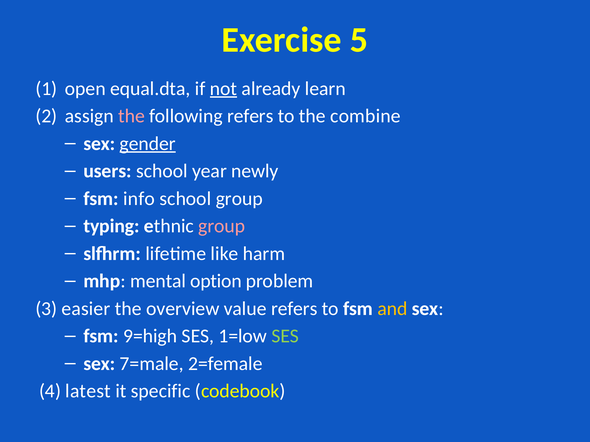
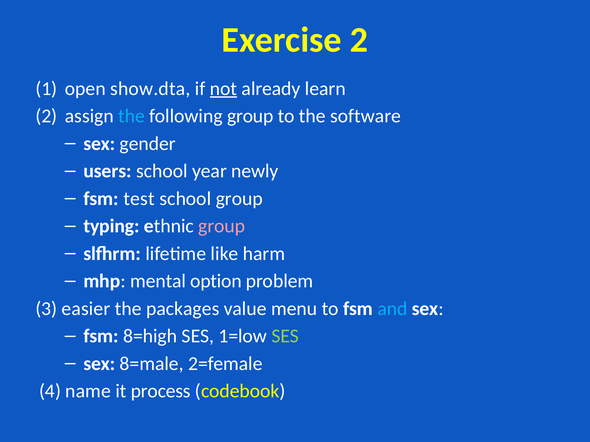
Exercise 5: 5 -> 2
equal.dta: equal.dta -> show.dta
the at (131, 116) colour: pink -> light blue
following refers: refers -> group
combine: combine -> software
gender underline: present -> none
info: info -> test
overview: overview -> packages
value refers: refers -> menu
and colour: yellow -> light blue
9=high: 9=high -> 8=high
7=male: 7=male -> 8=male
latest: latest -> name
specific: specific -> process
